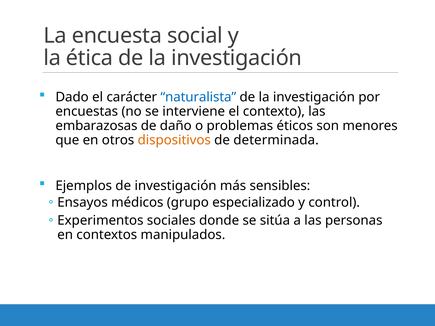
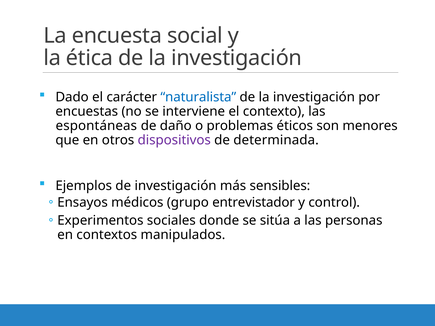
embarazosas: embarazosas -> espontáneas
dispositivos colour: orange -> purple
especializado: especializado -> entrevistador
